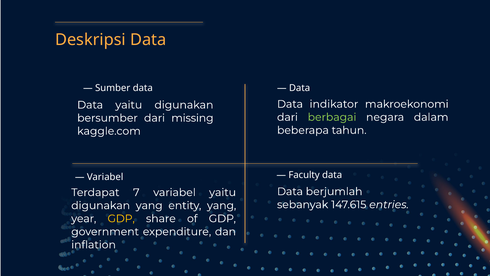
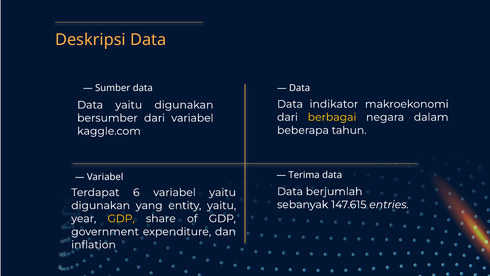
berbagai colour: light green -> yellow
dari missing: missing -> variabel
Faculty: Faculty -> Terima
7: 7 -> 6
entity yang: yang -> yaitu
